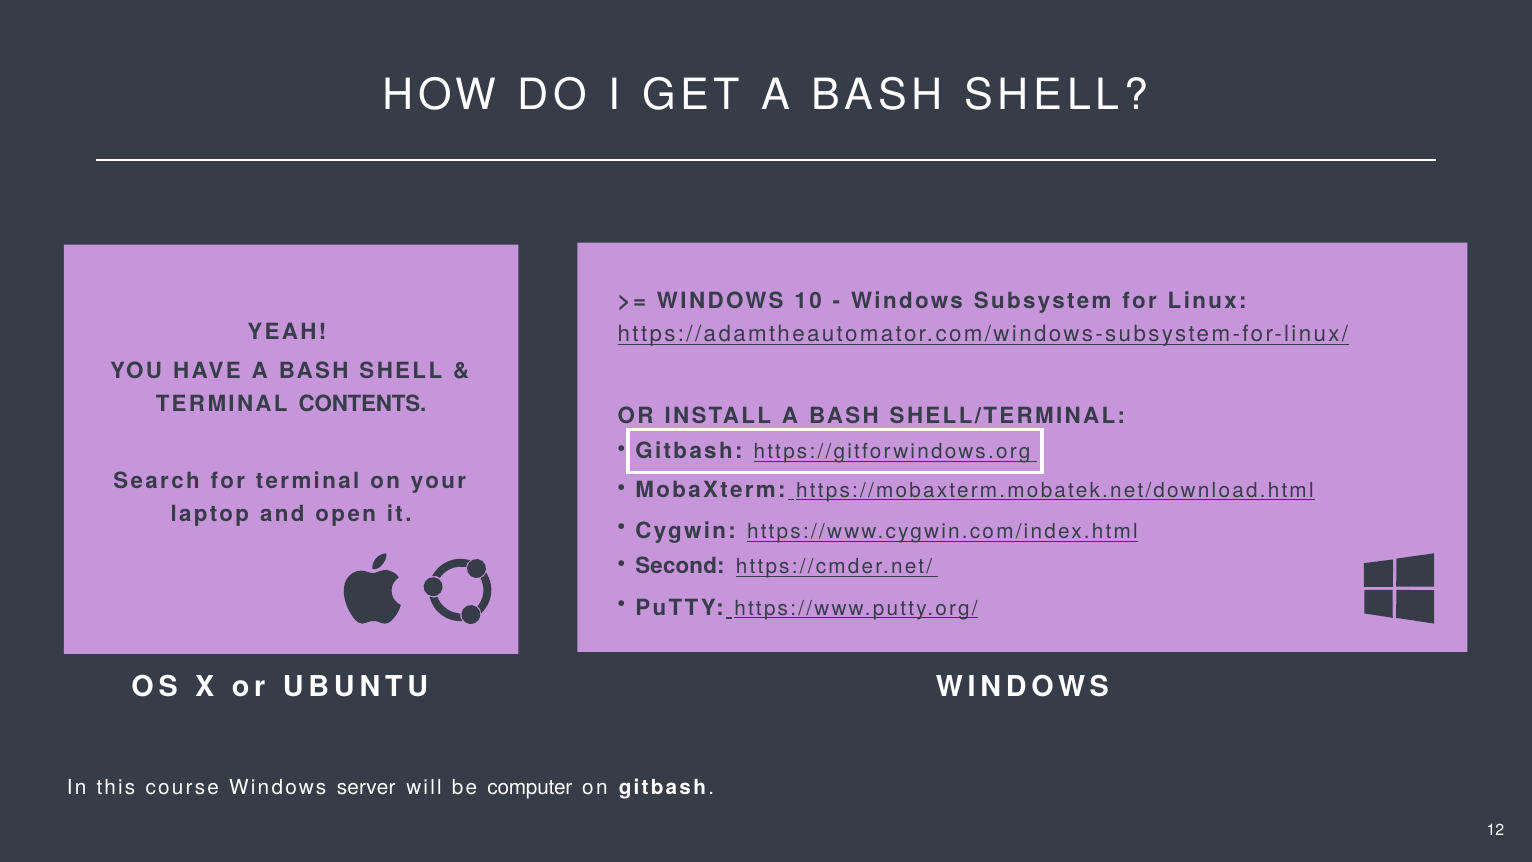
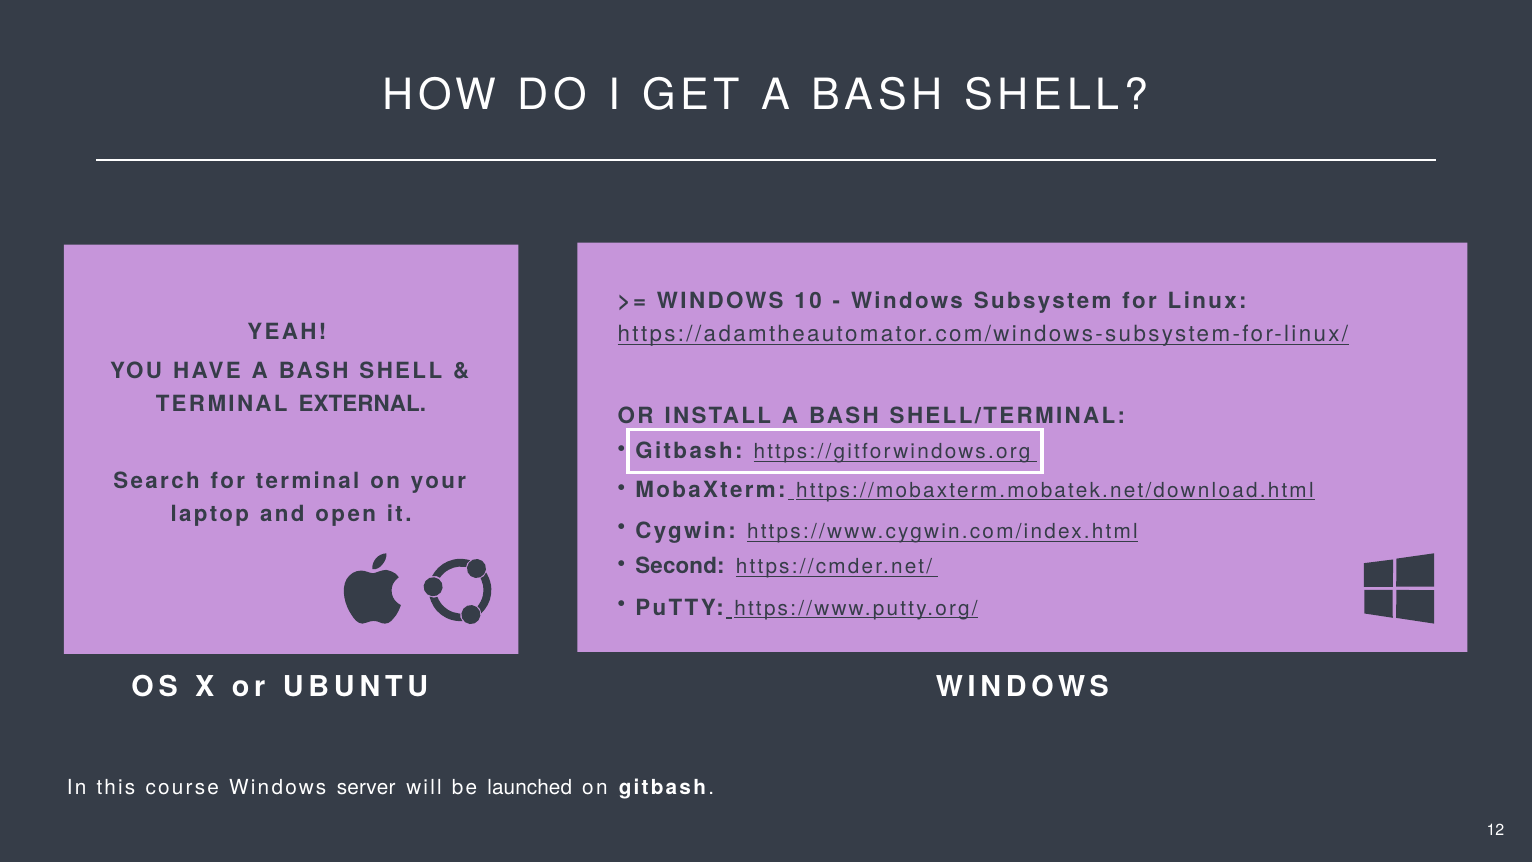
CONTENTS: CONTENTS -> EXTERNAL
computer: computer -> launched
